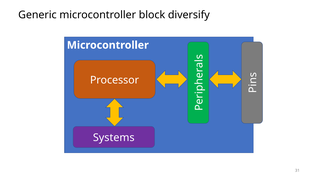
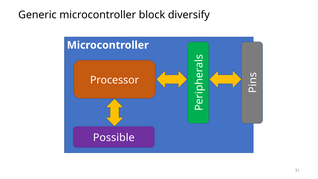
Systems: Systems -> Possible
